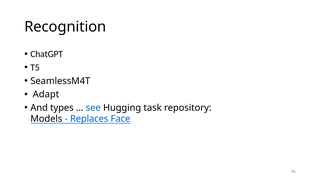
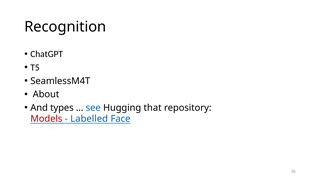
Adapt: Adapt -> About
task: task -> that
Models colour: black -> red
Replaces: Replaces -> Labelled
